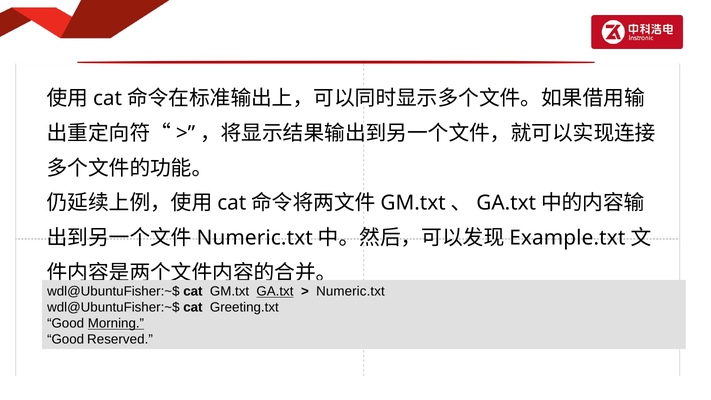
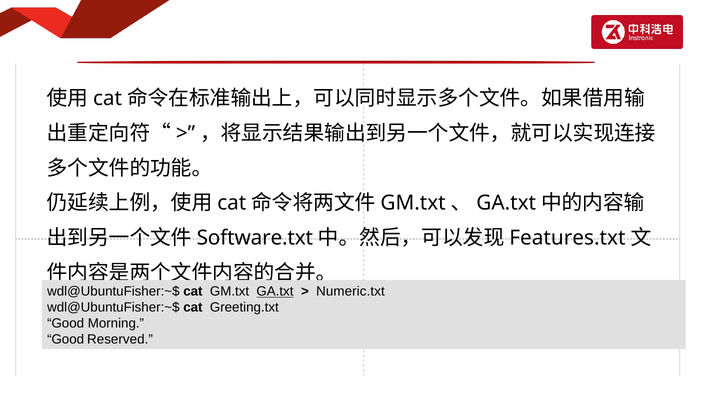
Numeric.txt at (255, 238): Numeric.txt -> Software.txt
Example.txt: Example.txt -> Features.txt
Morning underline: present -> none
